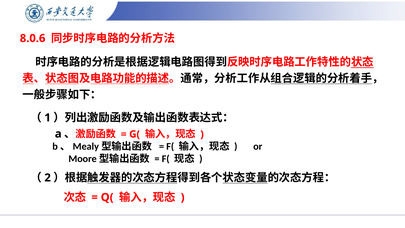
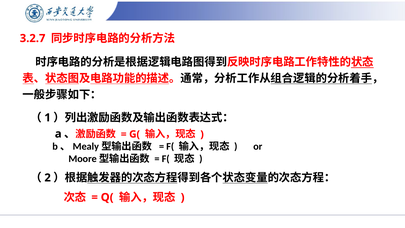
8.0.6: 8.0.6 -> 3.2.7
